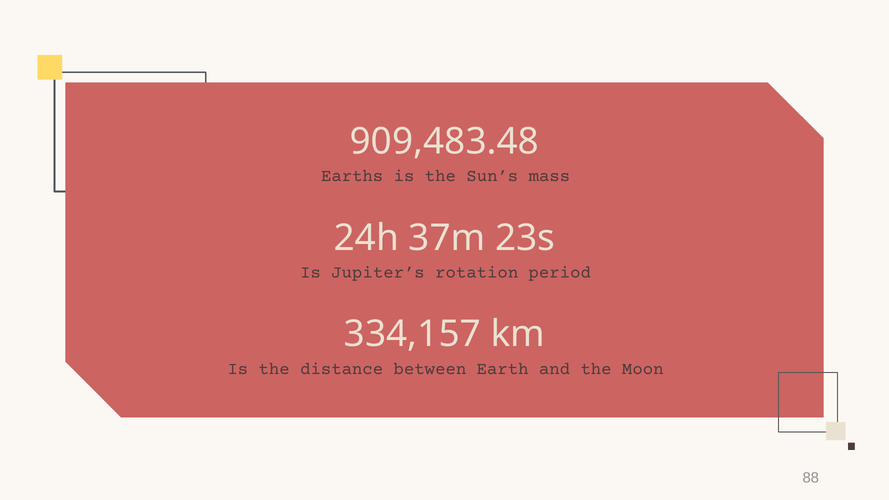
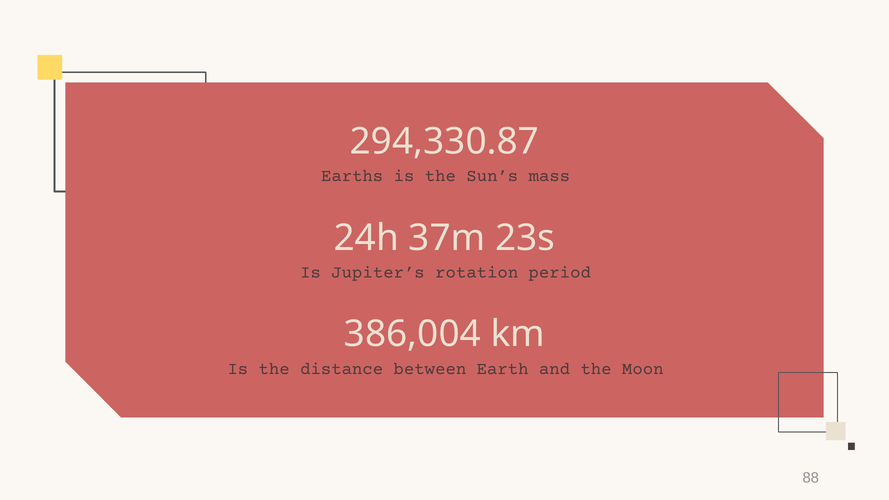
909,483.48: 909,483.48 -> 294,330.87
334,157: 334,157 -> 386,004
